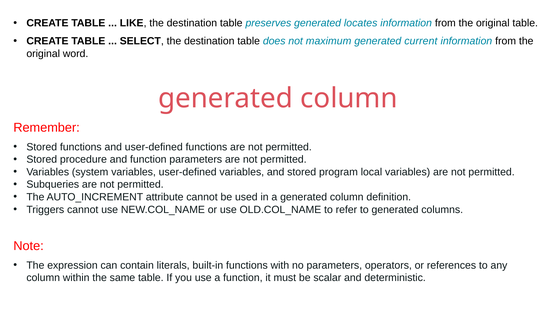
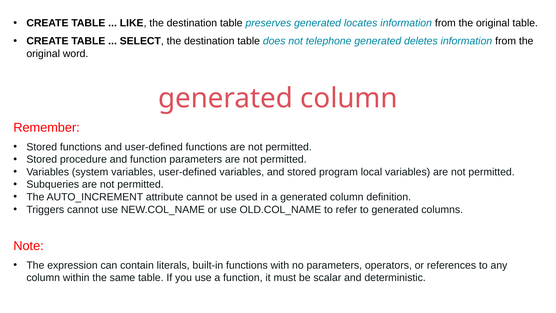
maximum: maximum -> telephone
current: current -> deletes
